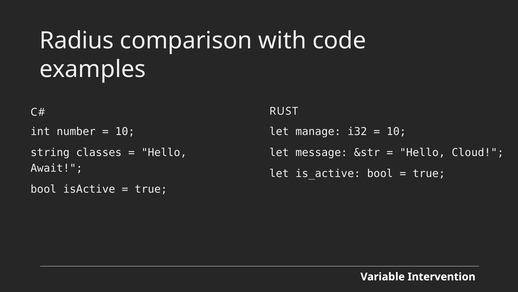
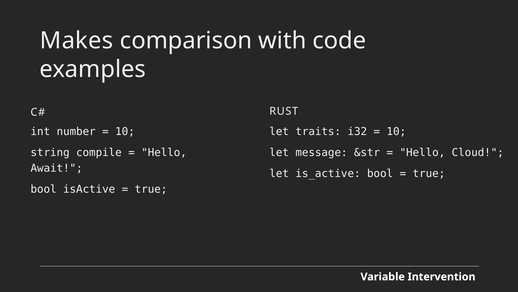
Radius: Radius -> Makes
manage: manage -> traits
classes: classes -> compile
